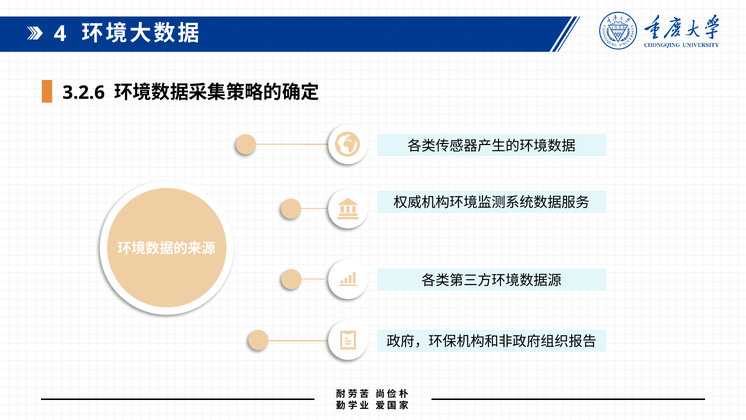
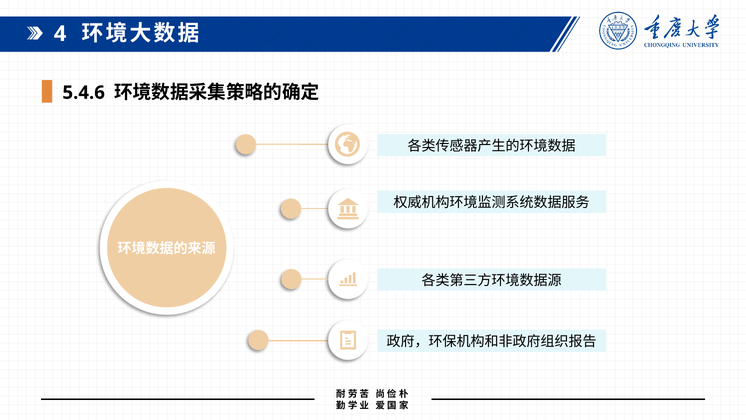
3.2.6: 3.2.6 -> 5.4.6
